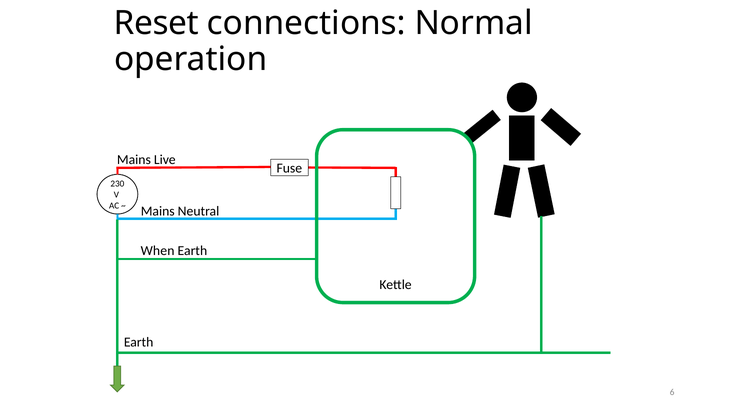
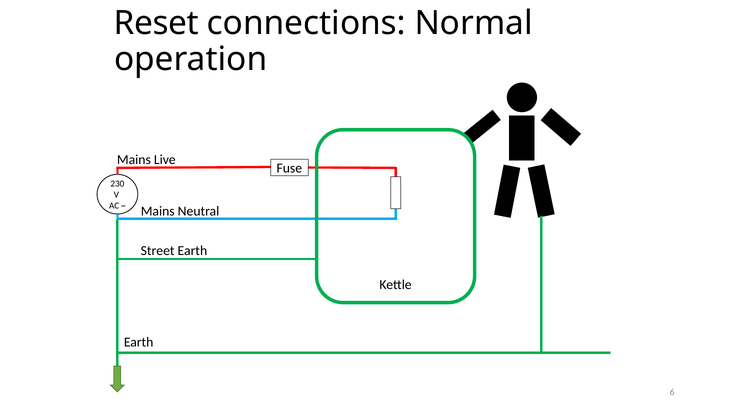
When: When -> Street
